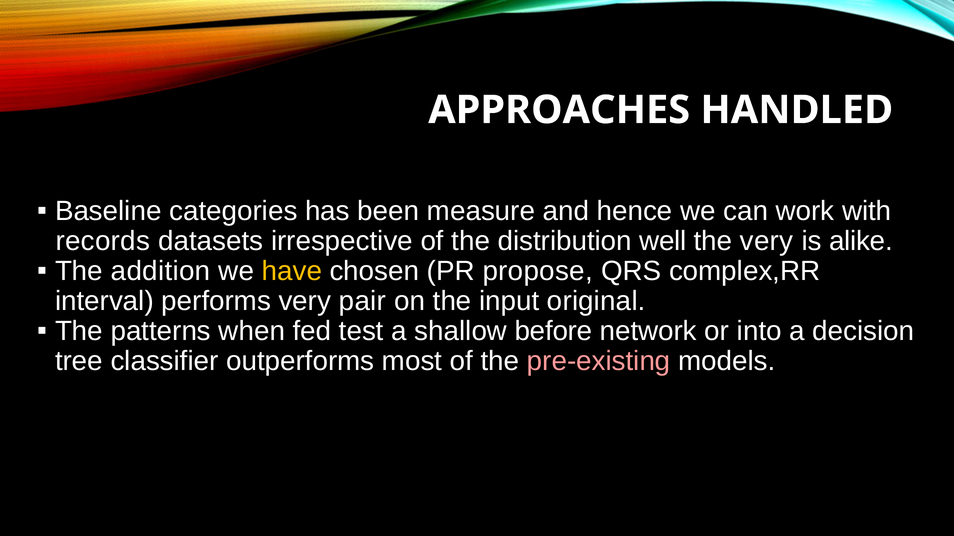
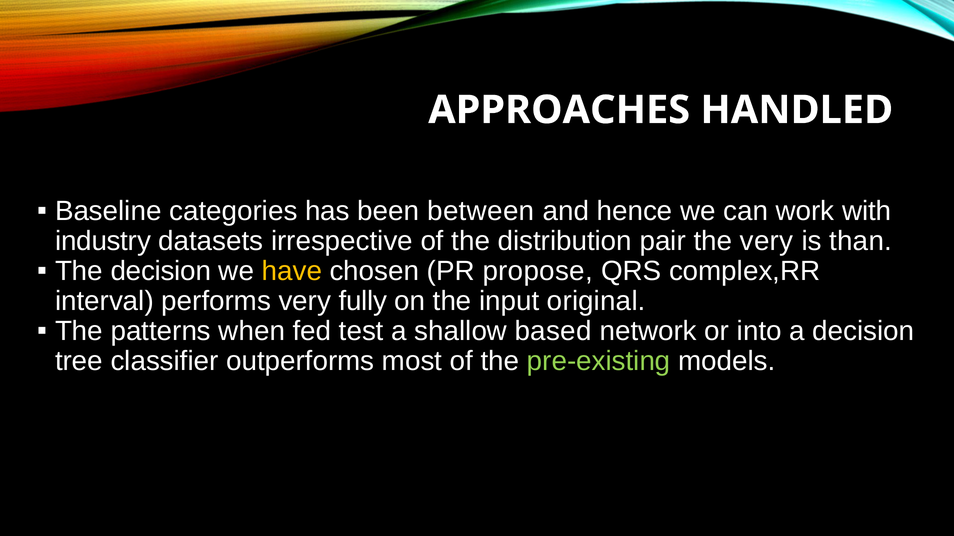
measure: measure -> between
records: records -> industry
well: well -> pair
alike: alike -> than
The addition: addition -> decision
pair: pair -> fully
before: before -> based
pre-existing colour: pink -> light green
